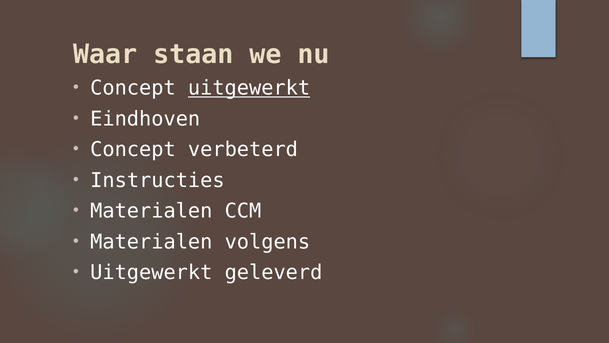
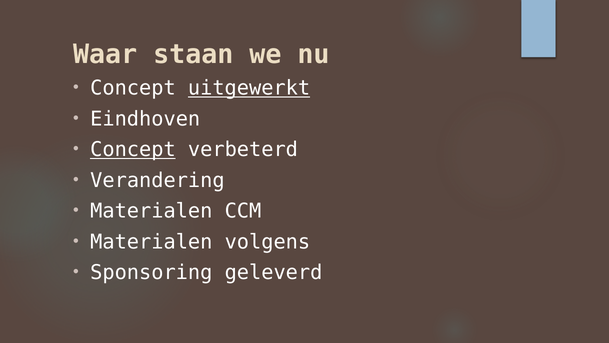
Concept at (133, 149) underline: none -> present
Instructies: Instructies -> Verandering
Uitgewerkt at (151, 272): Uitgewerkt -> Sponsoring
